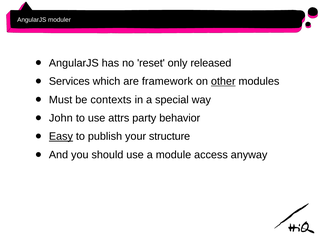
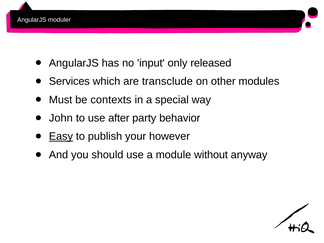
reset: reset -> input
framework: framework -> transclude
other underline: present -> none
attrs: attrs -> after
structure: structure -> however
access: access -> without
